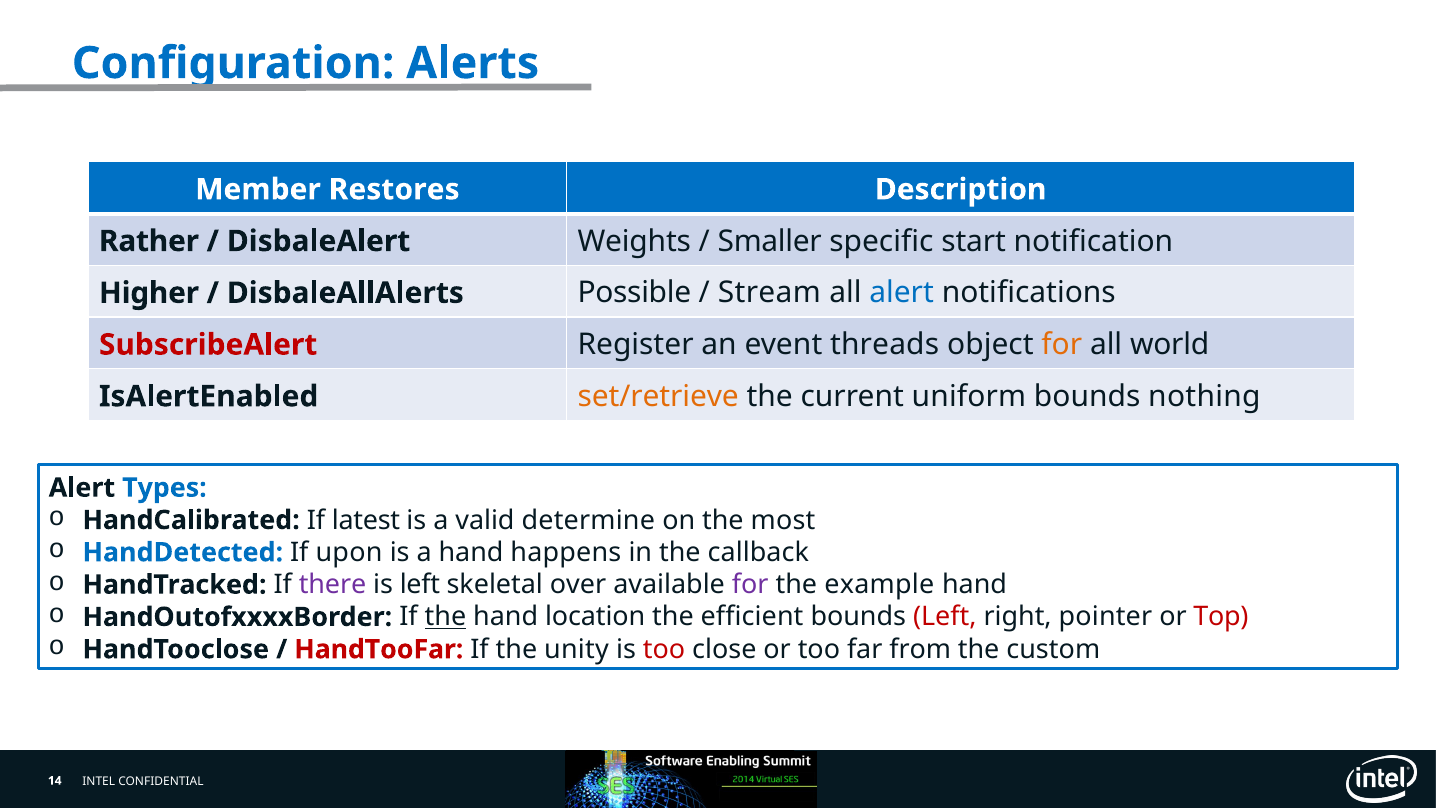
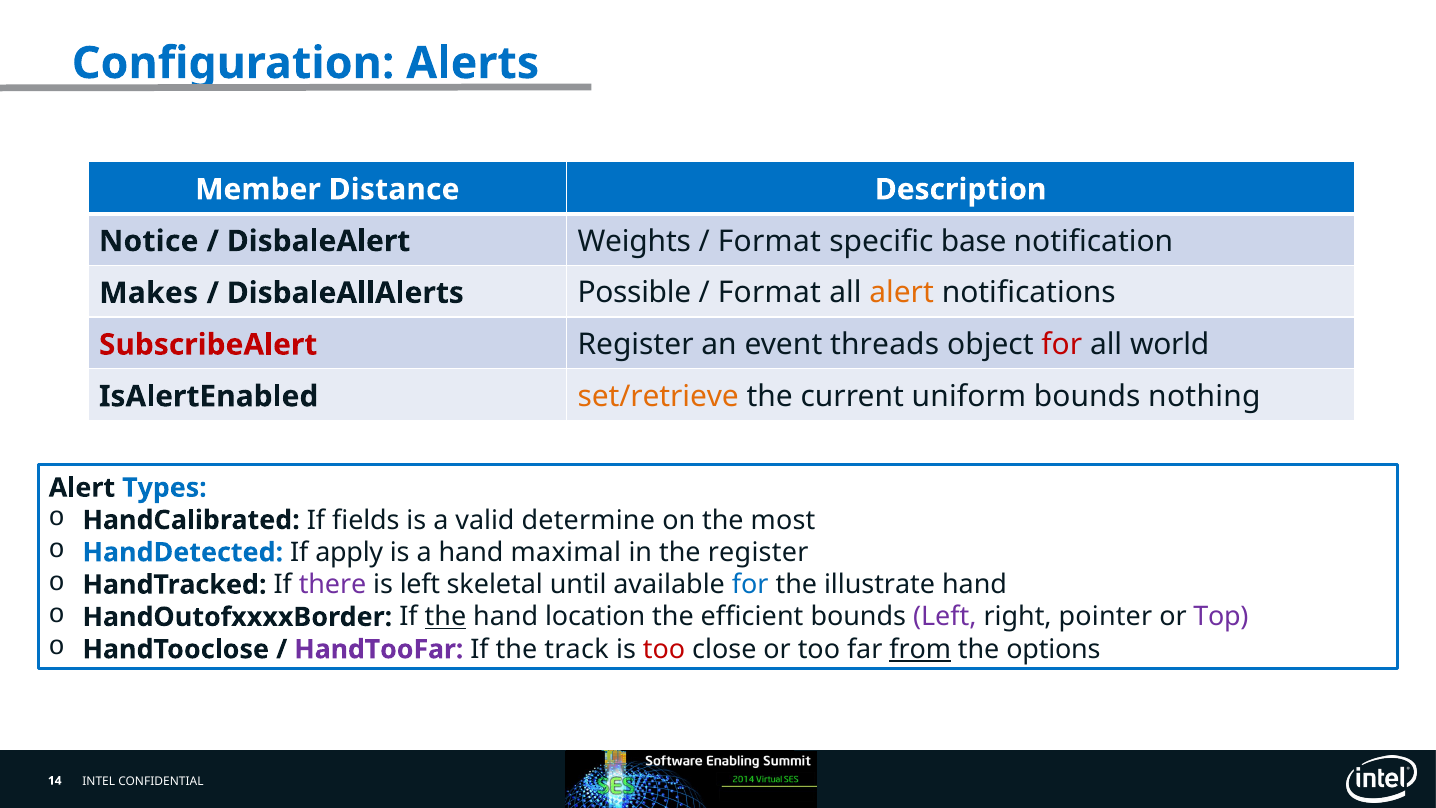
Restores: Restores -> Distance
Rather: Rather -> Notice
Smaller at (770, 241): Smaller -> Format
start: start -> base
Higher: Higher -> Makes
Stream at (769, 293): Stream -> Format
alert at (902, 293) colour: blue -> orange
for at (1062, 345) colour: orange -> red
latest: latest -> fields
upon: upon -> apply
happens: happens -> maximal
the callback: callback -> register
over: over -> until
for at (750, 585) colour: purple -> blue
example: example -> illustrate
Left at (945, 617) colour: red -> purple
Top colour: red -> purple
HandTooFar colour: red -> purple
unity: unity -> track
from underline: none -> present
custom: custom -> options
